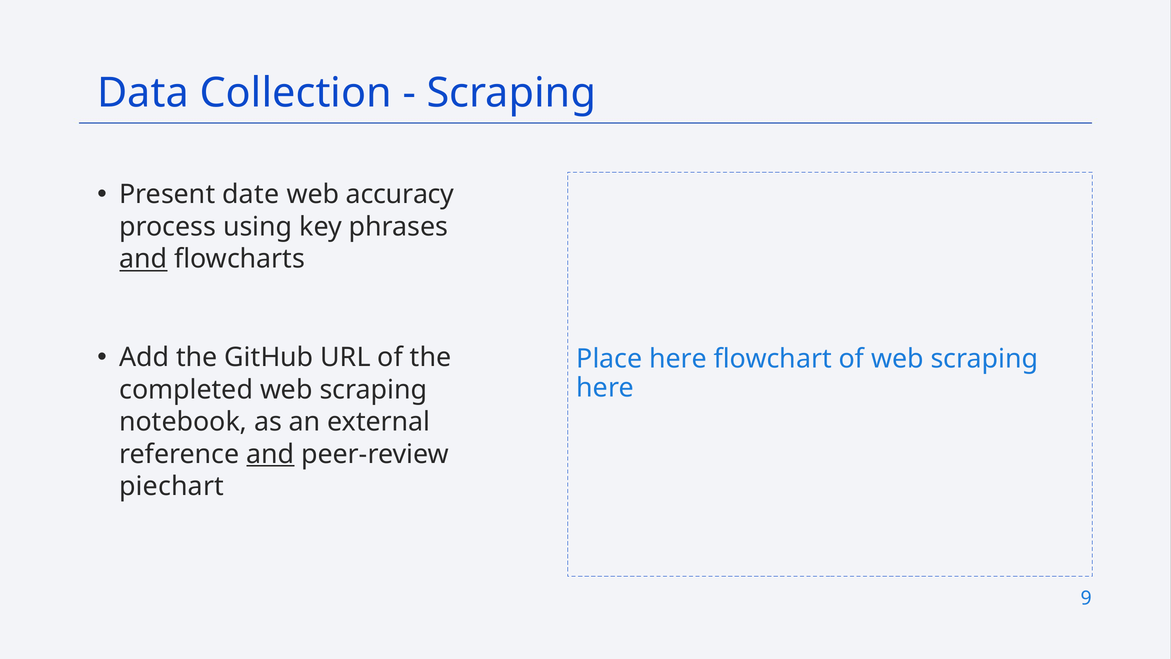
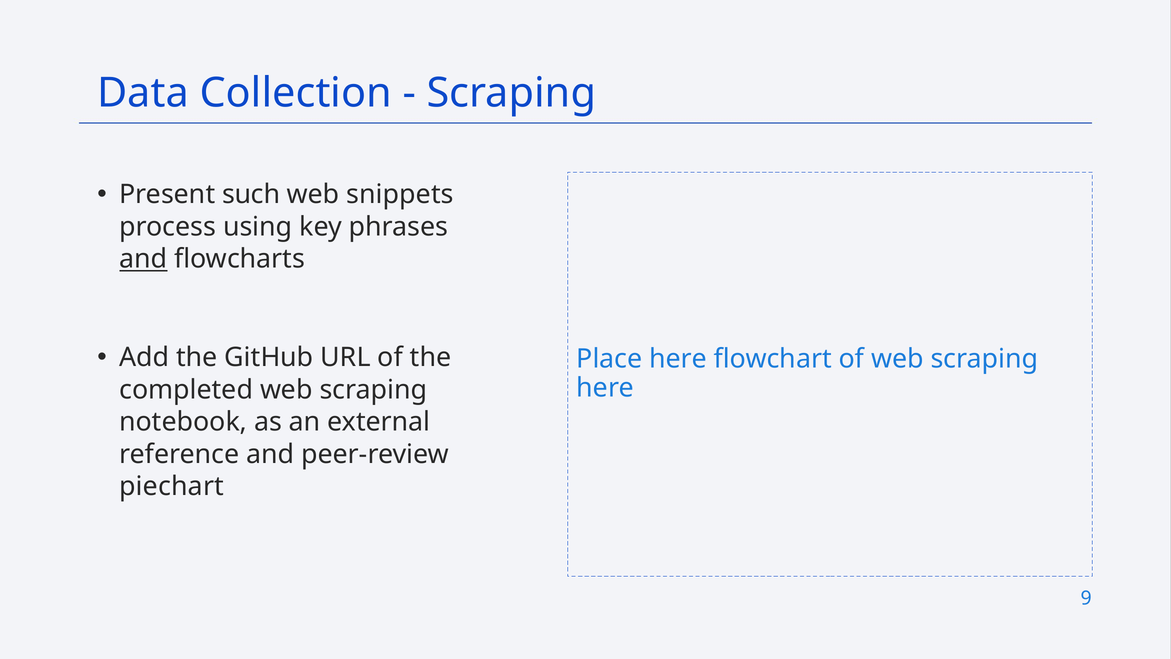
date: date -> such
accuracy: accuracy -> snippets
and at (270, 454) underline: present -> none
